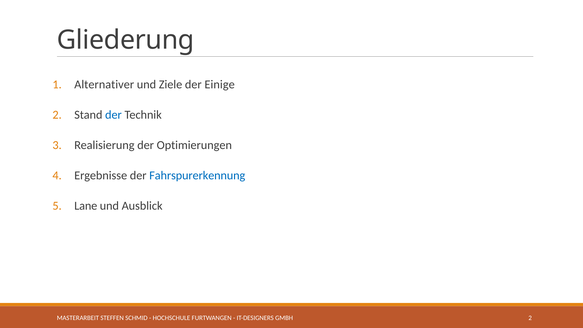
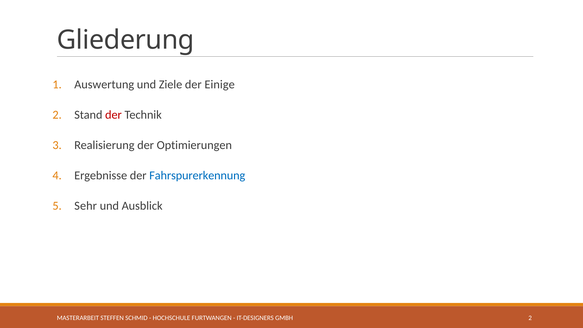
Alternativer: Alternativer -> Auswertung
der at (113, 115) colour: blue -> red
Lane: Lane -> Sehr
